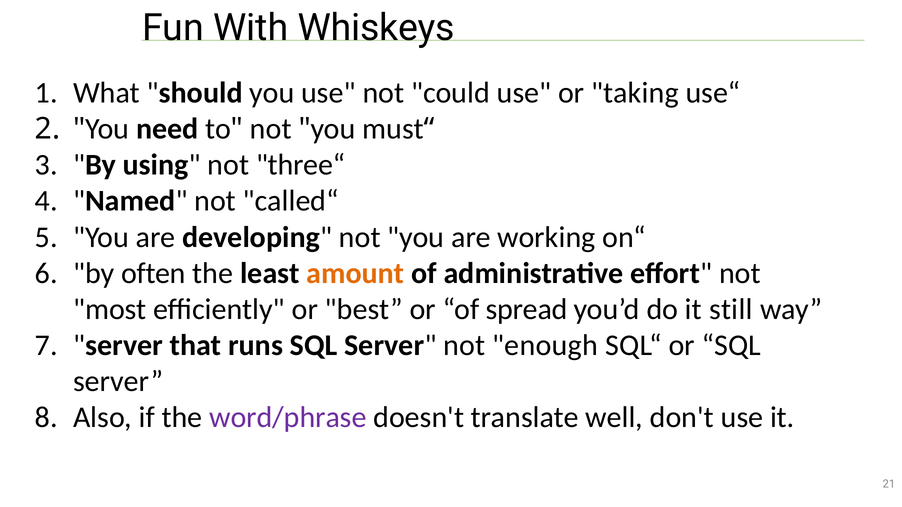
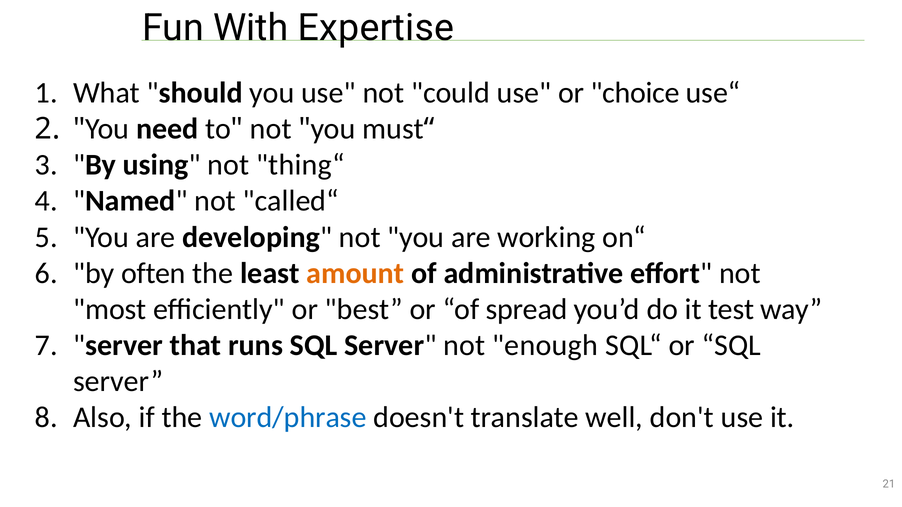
Whiskeys: Whiskeys -> Expertise
taking: taking -> choice
three“: three“ -> thing“
still: still -> test
word/phrase colour: purple -> blue
